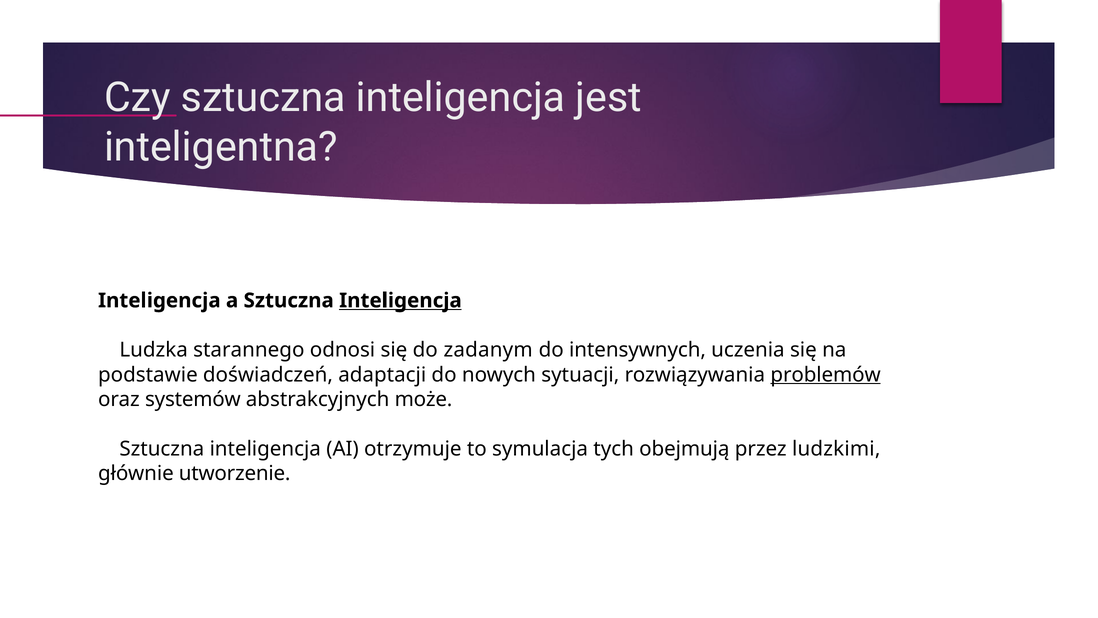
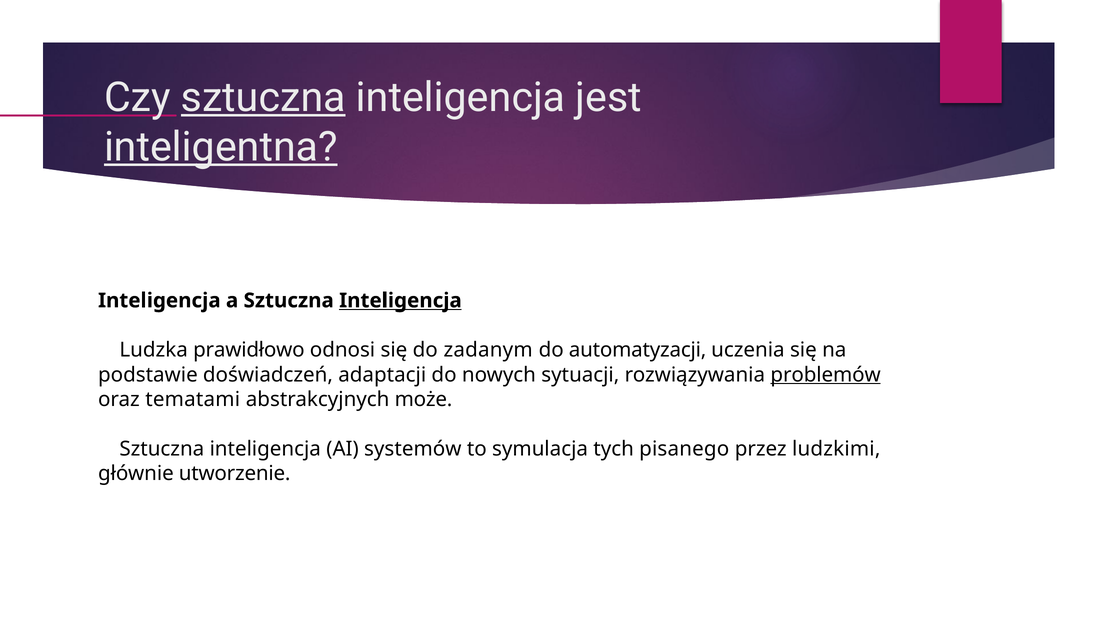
sztuczna at (263, 98) underline: none -> present
inteligentna underline: none -> present
starannego: starannego -> prawidłowo
intensywnych: intensywnych -> automatyzacji
systemów: systemów -> tematami
otrzymuje: otrzymuje -> systemów
obejmują: obejmują -> pisanego
